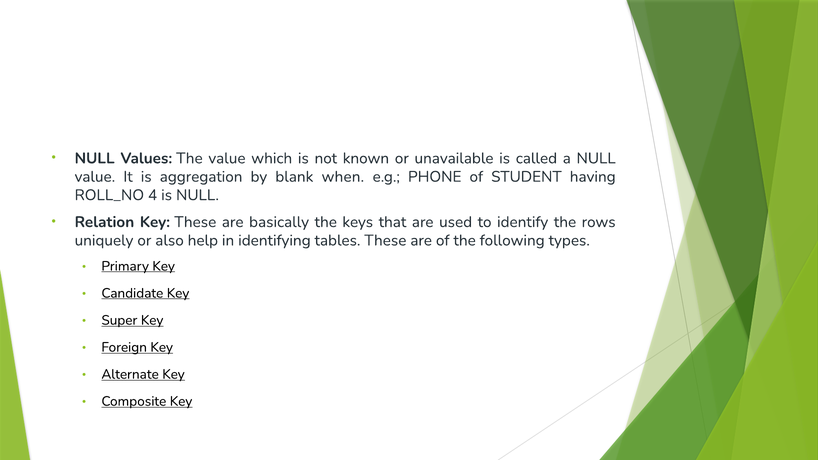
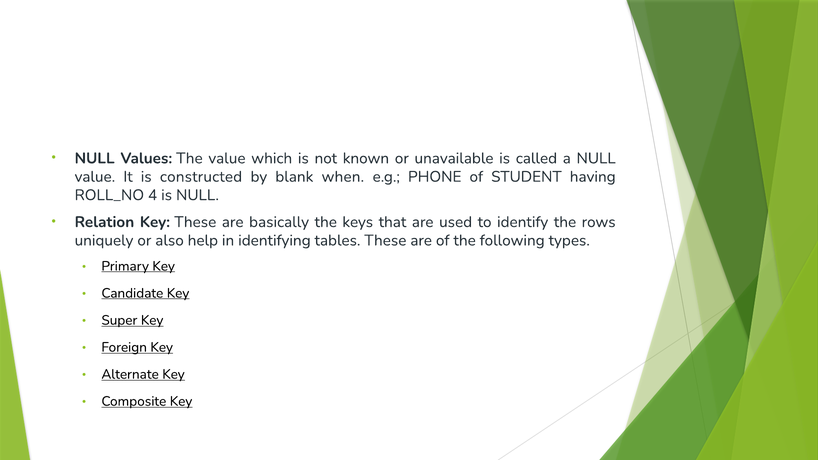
aggregation: aggregation -> constructed
